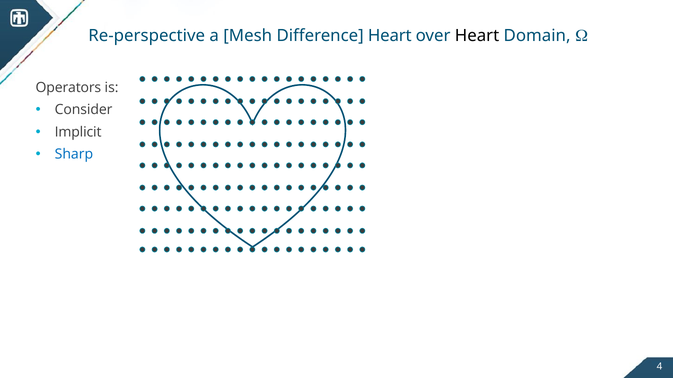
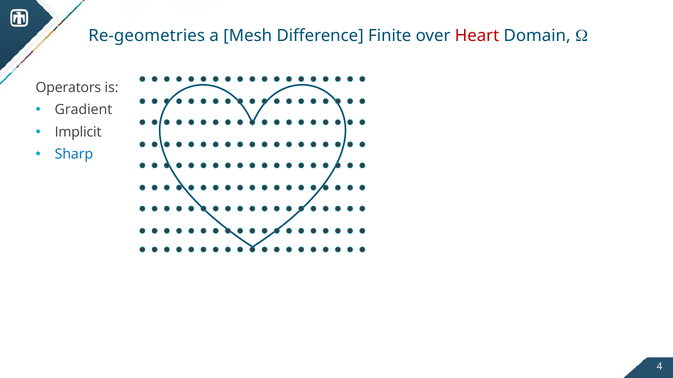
Re-perspective: Re-perspective -> Re-geometries
Difference Heart: Heart -> Finite
Heart at (477, 36) colour: black -> red
Consider: Consider -> Gradient
